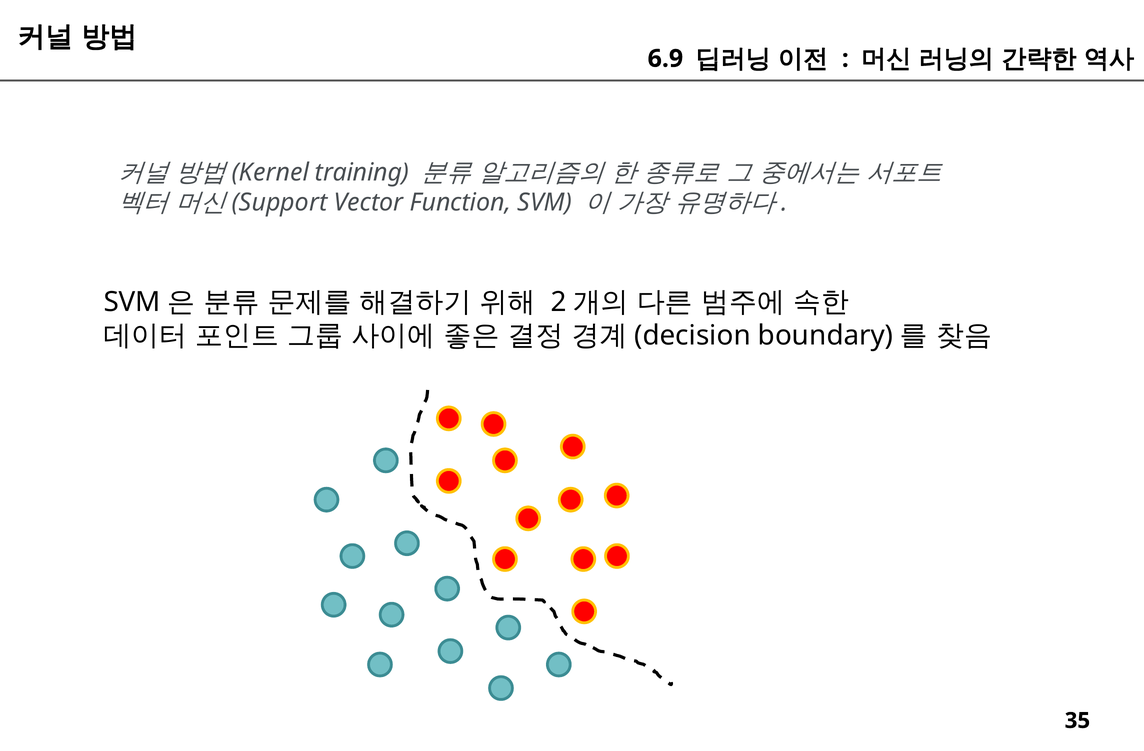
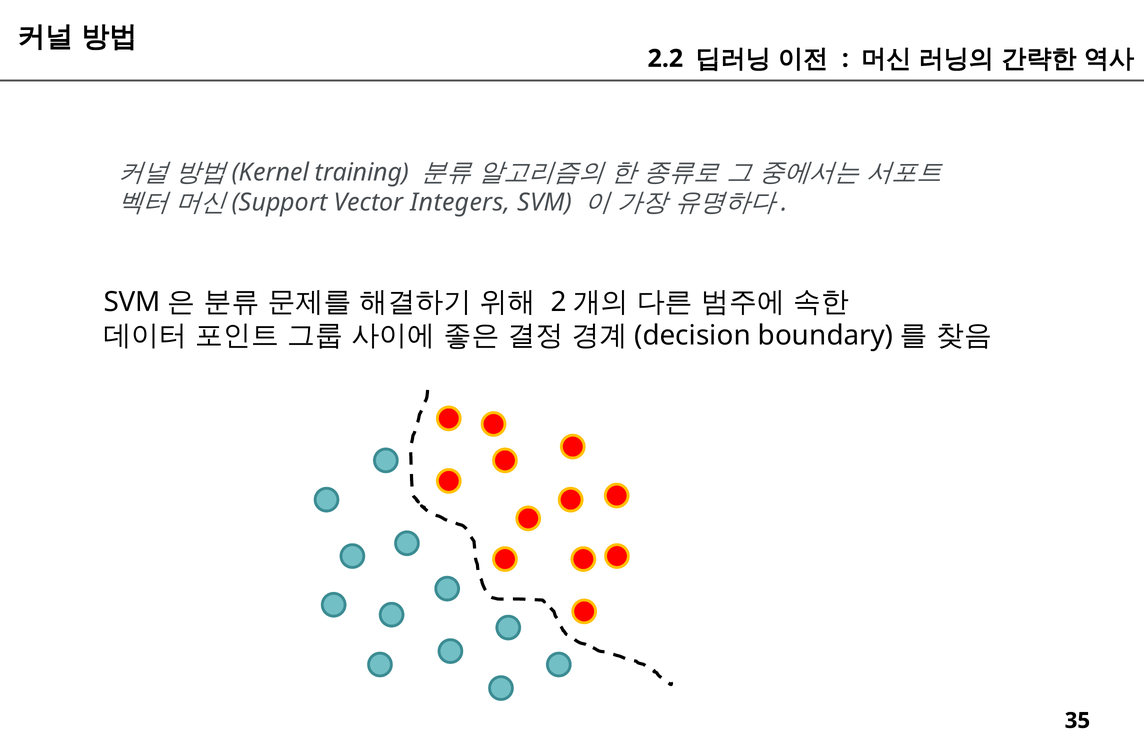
6.9: 6.9 -> 2.2
Function: Function -> Integers
